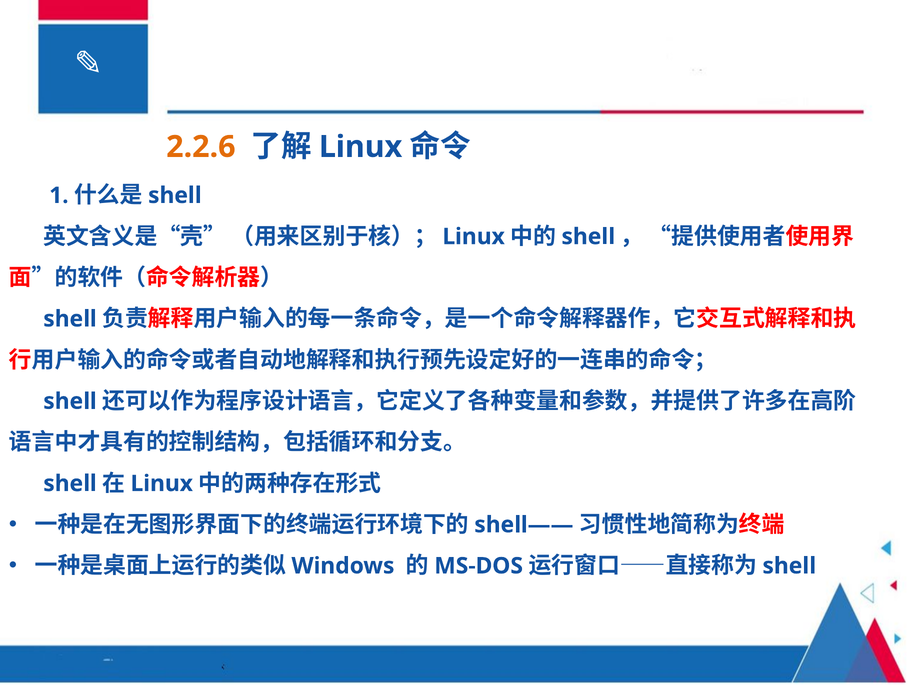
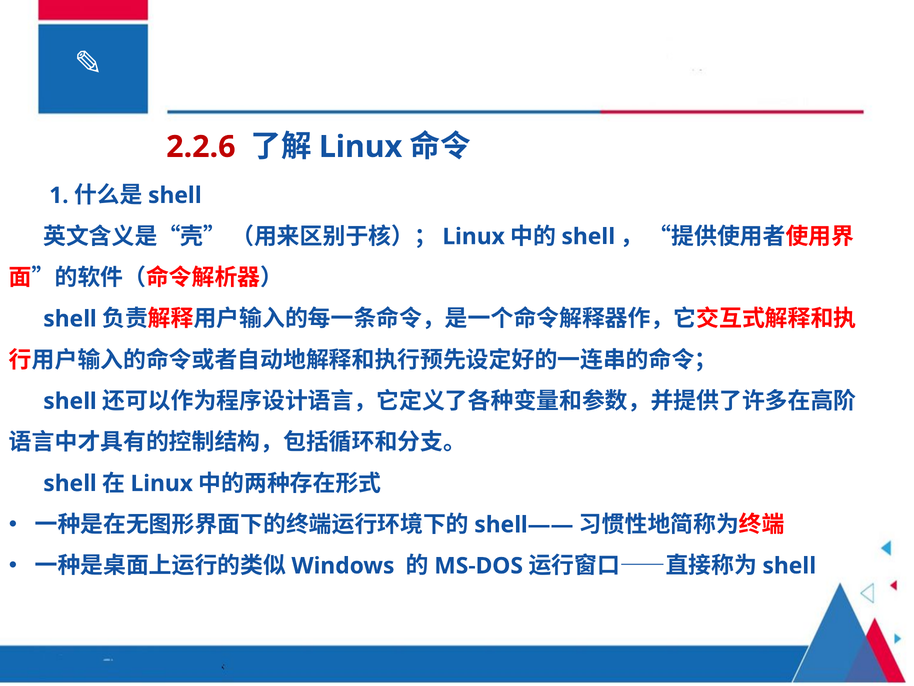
2.2.6 colour: orange -> red
